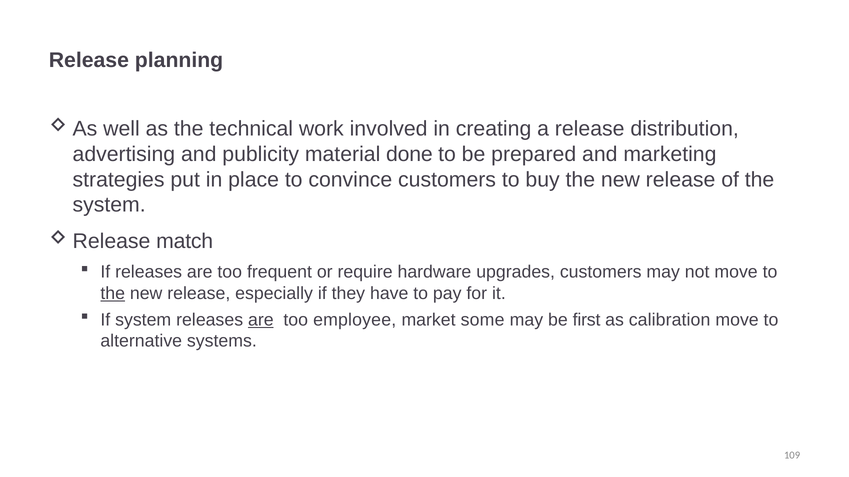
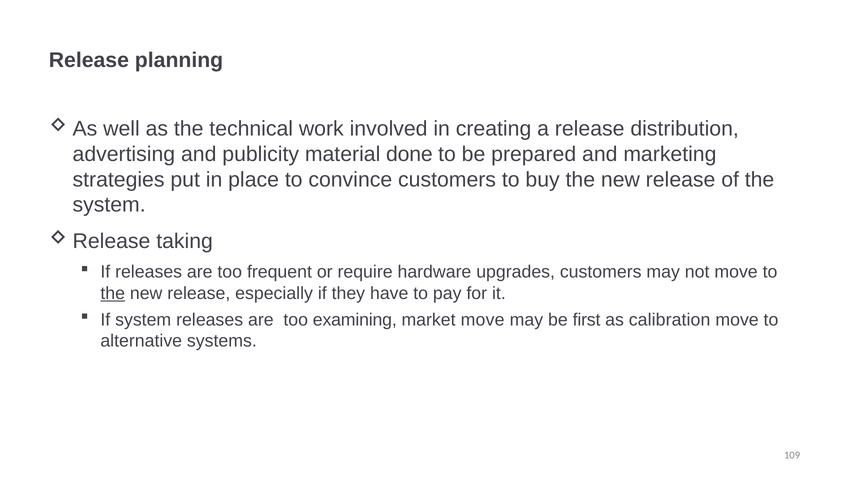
match: match -> taking
are at (261, 320) underline: present -> none
employee: employee -> examining
market some: some -> move
